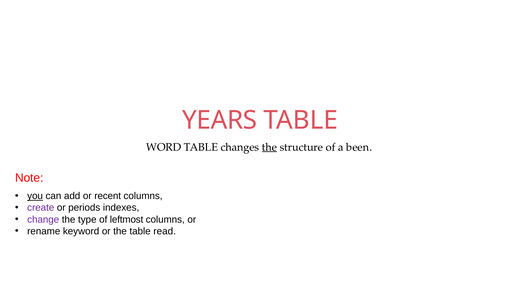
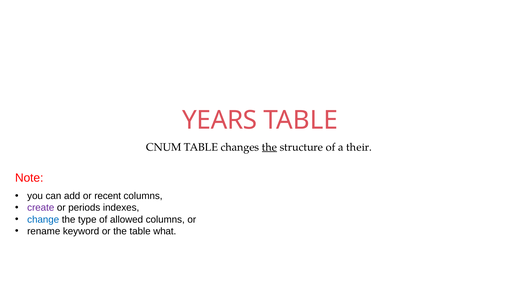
WORD: WORD -> CNUM
been: been -> their
you underline: present -> none
change colour: purple -> blue
leftmost: leftmost -> allowed
read: read -> what
